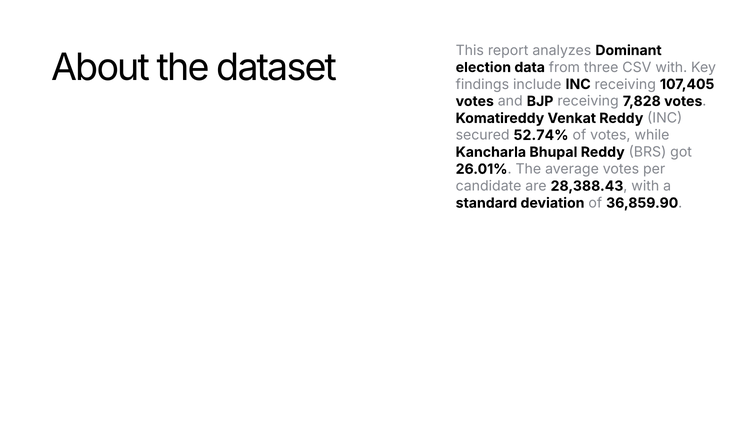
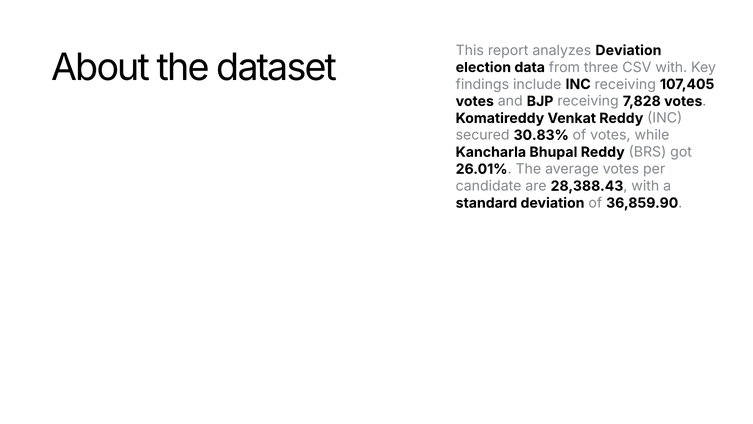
analyzes Dominant: Dominant -> Deviation
52.74%: 52.74% -> 30.83%
